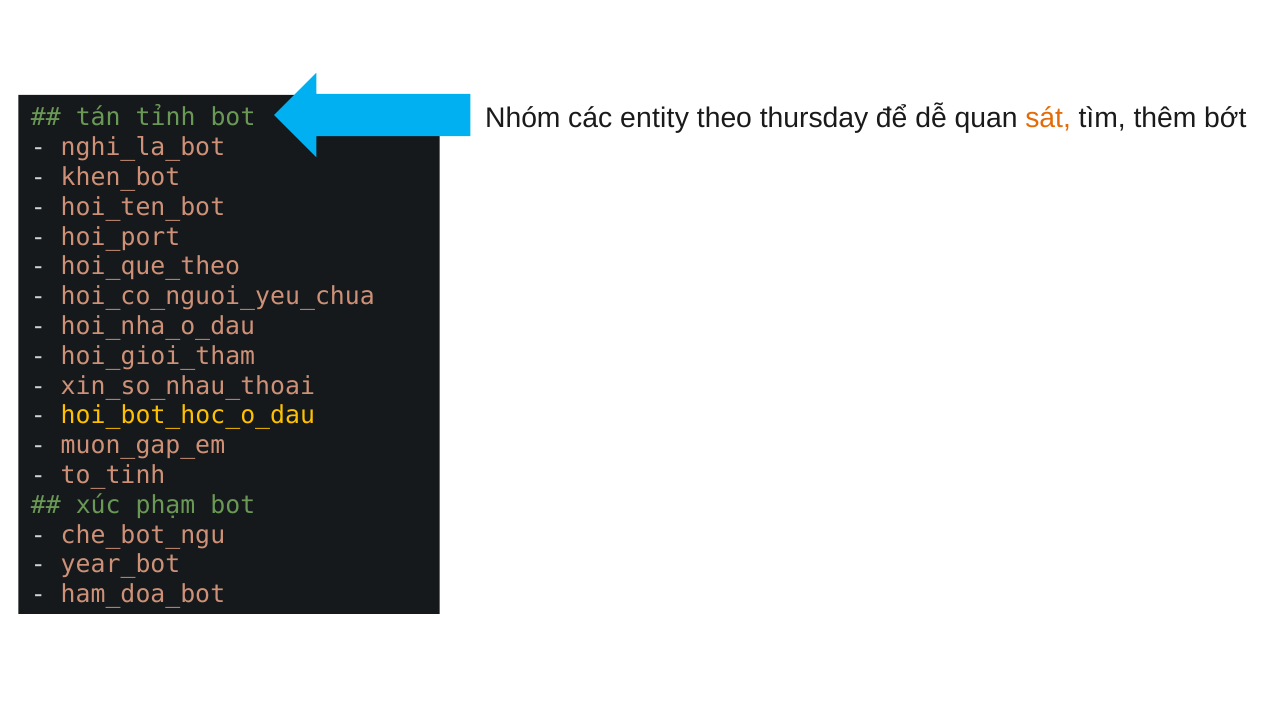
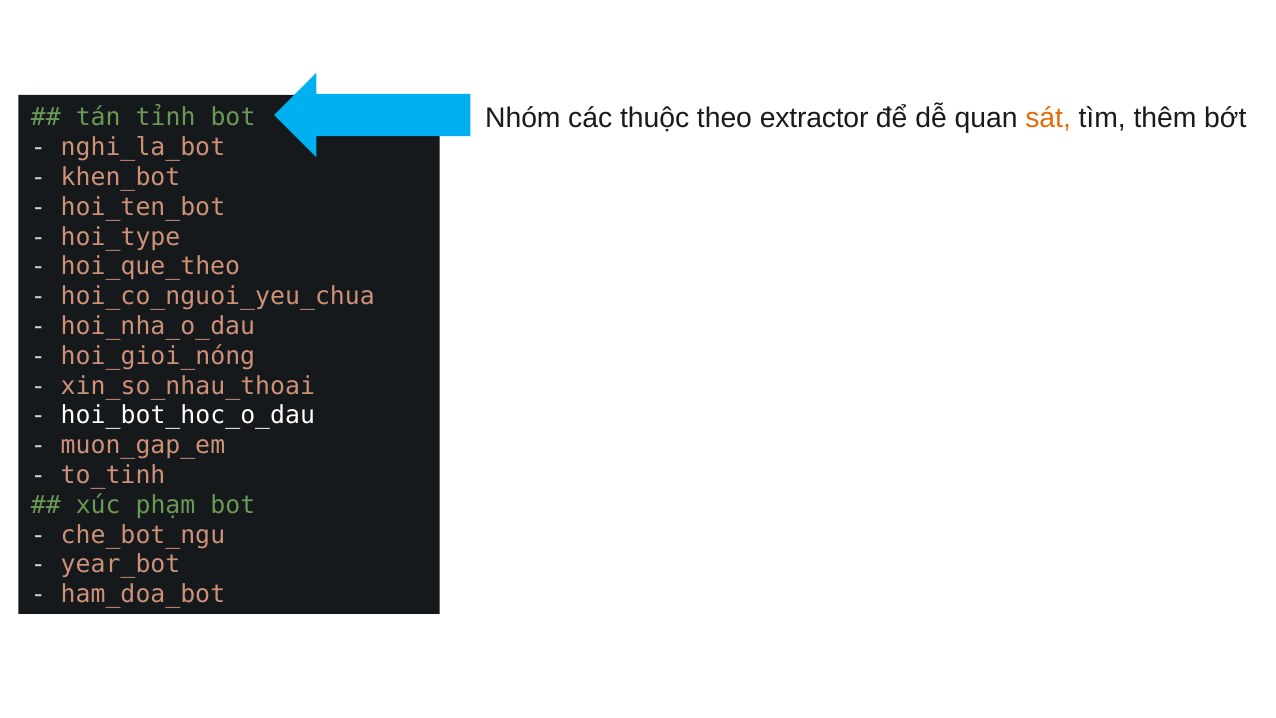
entity: entity -> thuộc
thursday: thursday -> extractor
hoi_port: hoi_port -> hoi_type
hoi_gioi_tham: hoi_gioi_tham -> hoi_gioi_nóng
hoi_bot_hoc_o_dau colour: yellow -> white
